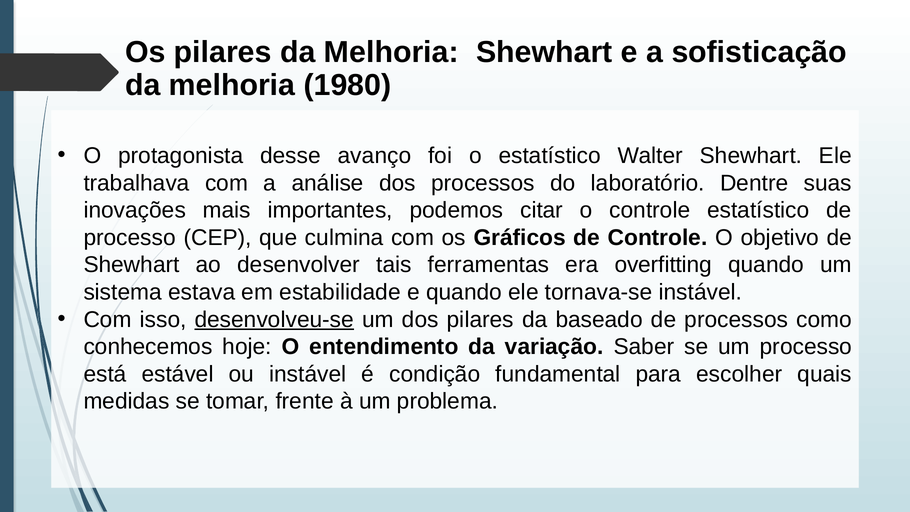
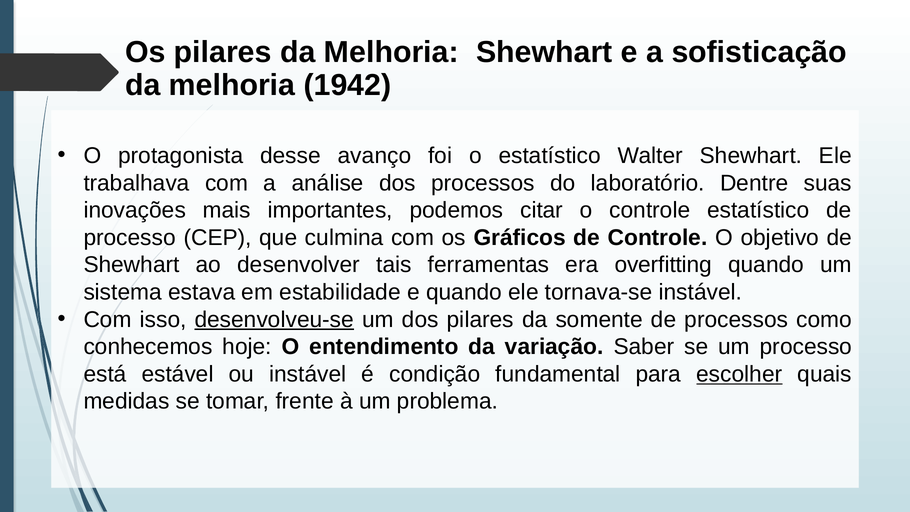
1980: 1980 -> 1942
baseado: baseado -> somente
escolher underline: none -> present
